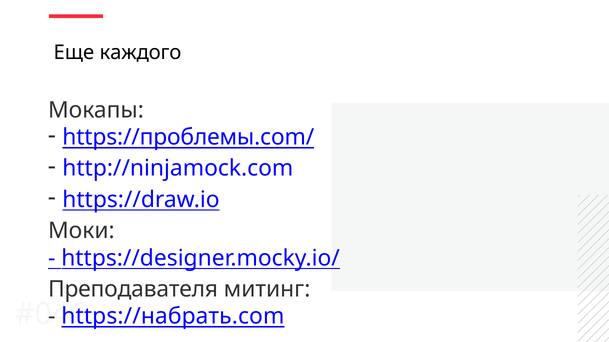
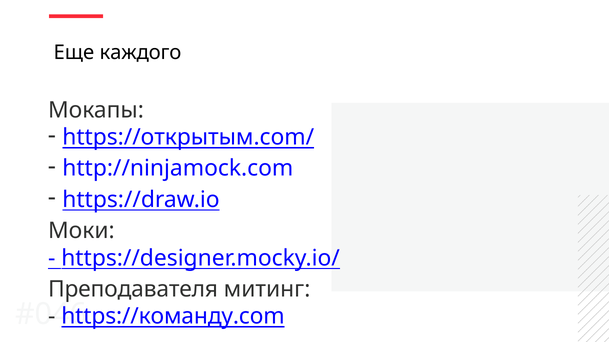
https://проблемы.com/: https://проблемы.com/ -> https://открытым.com/
https://набрать.com: https://набрать.com -> https://команду.com
